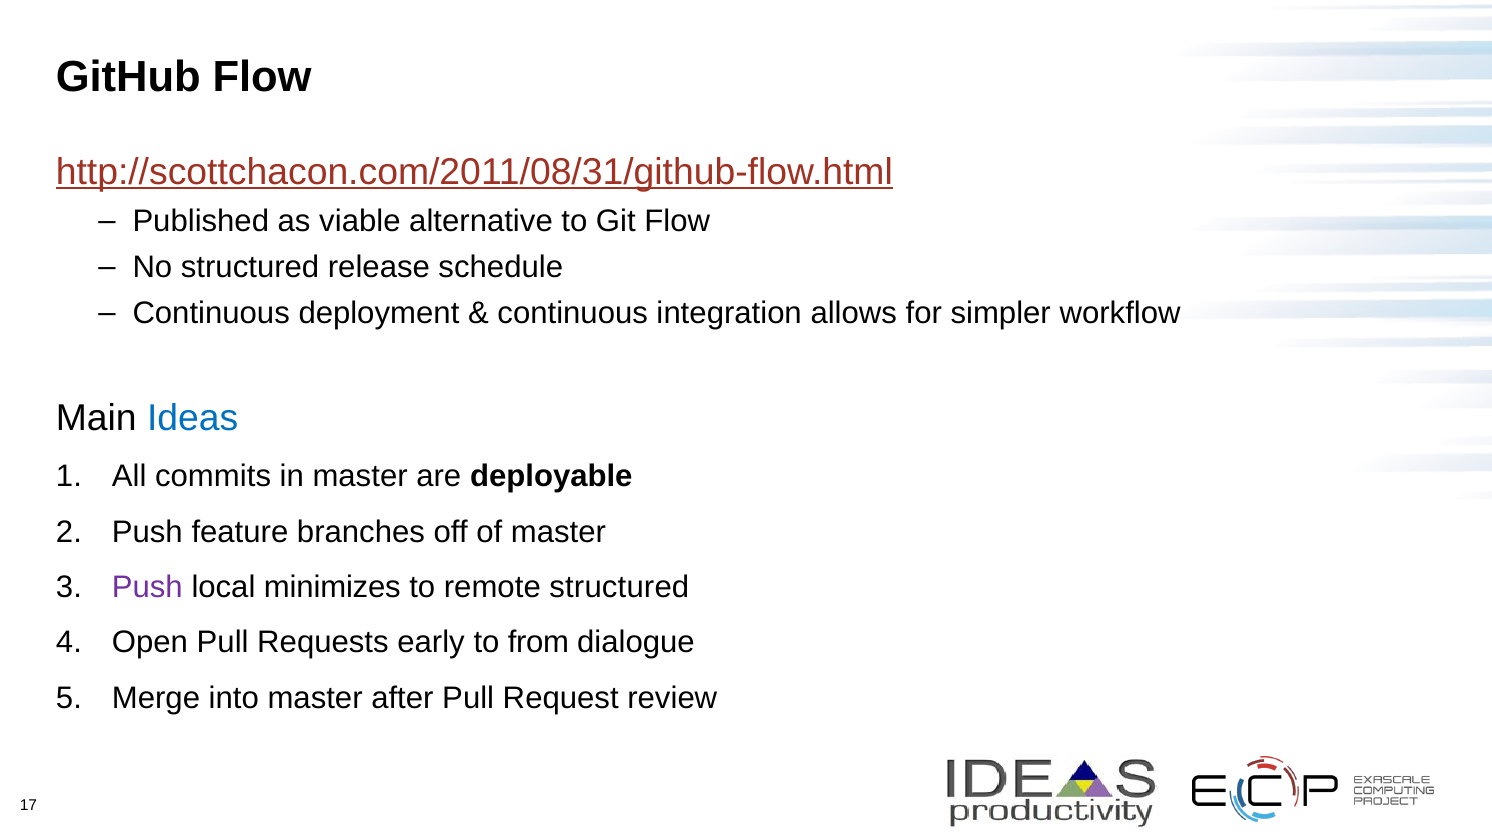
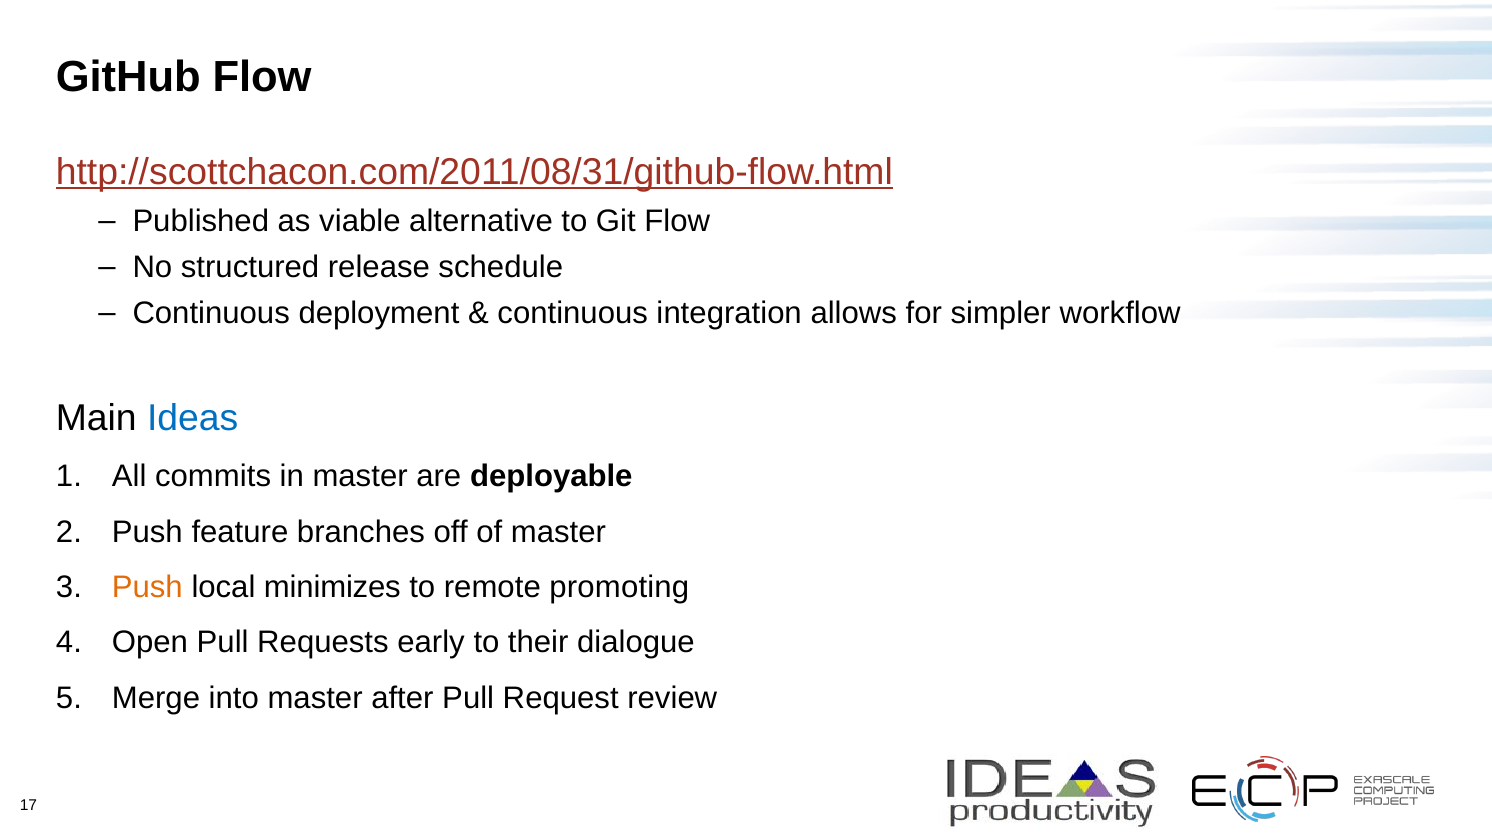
Push at (147, 588) colour: purple -> orange
remote structured: structured -> promoting
from: from -> their
